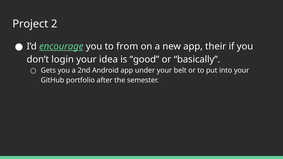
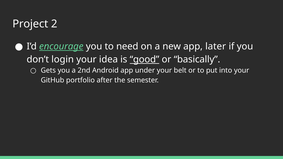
from: from -> need
their: their -> later
good underline: none -> present
